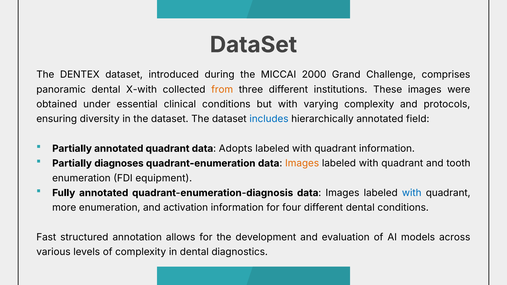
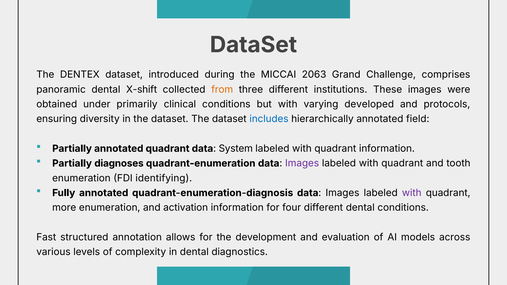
2000: 2000 -> 2063
X-with: X-with -> X-shift
essential: essential -> primarily
varying complexity: complexity -> developed
data Adopts: Adopts -> System
Images at (302, 163) colour: orange -> purple
equipment: equipment -> identifying
with at (412, 193) colour: blue -> purple
